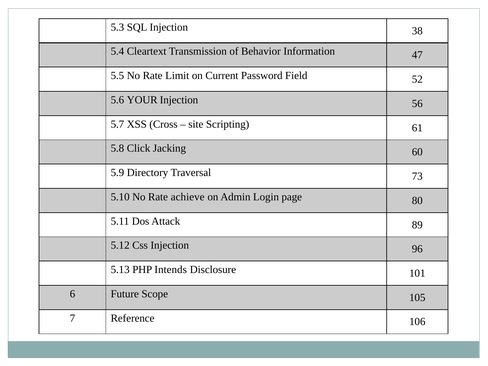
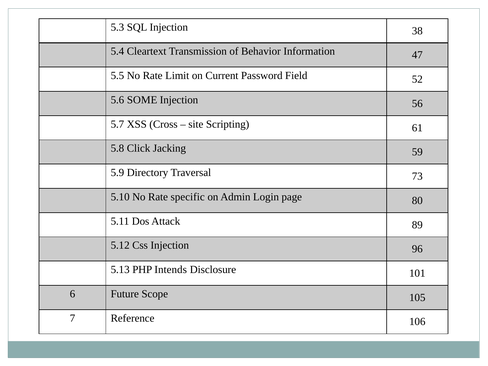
YOUR: YOUR -> SOME
60: 60 -> 59
achieve: achieve -> specific
